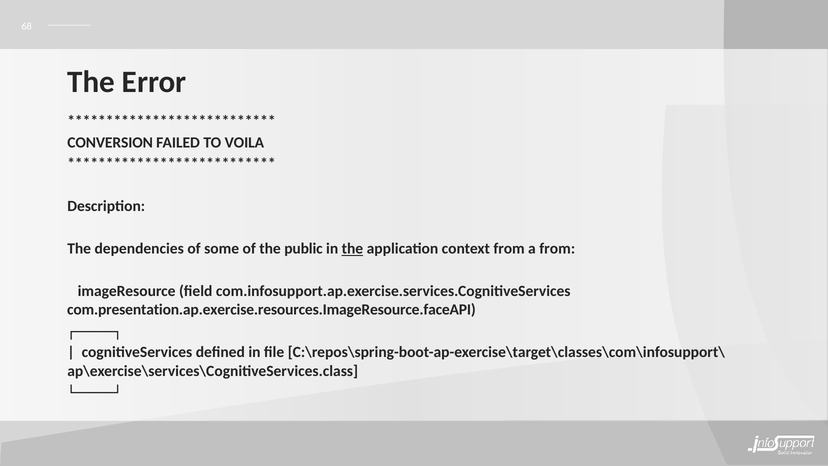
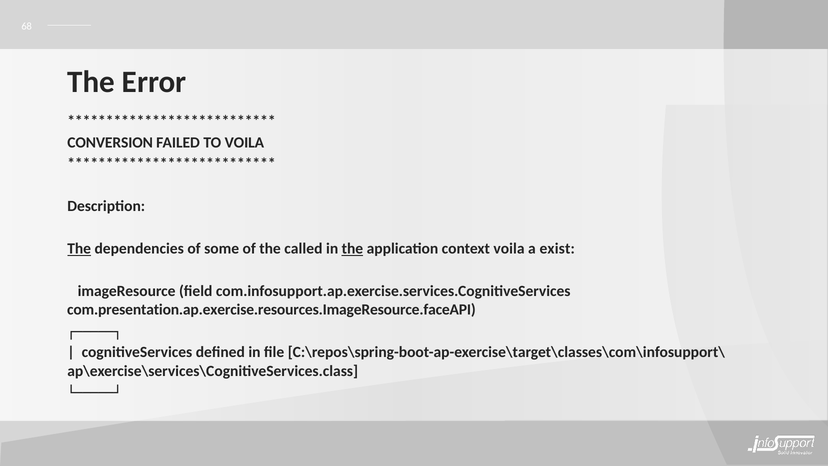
The at (79, 249) underline: none -> present
public: public -> called
context from: from -> voila
a from: from -> exist
